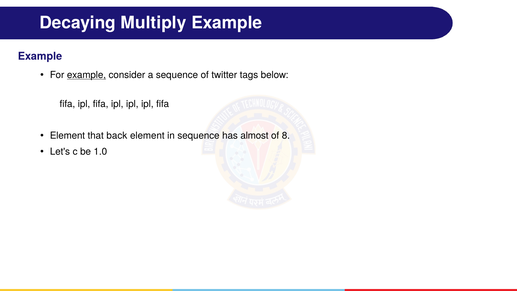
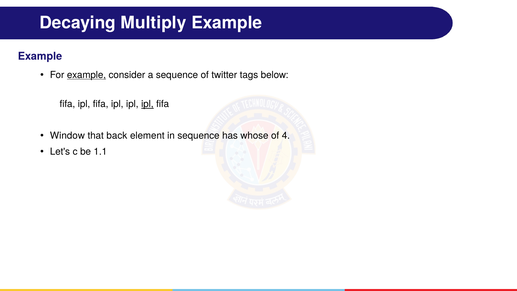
ipl at (147, 104) underline: none -> present
Element at (67, 136): Element -> Window
almost: almost -> whose
8: 8 -> 4
1.0: 1.0 -> 1.1
